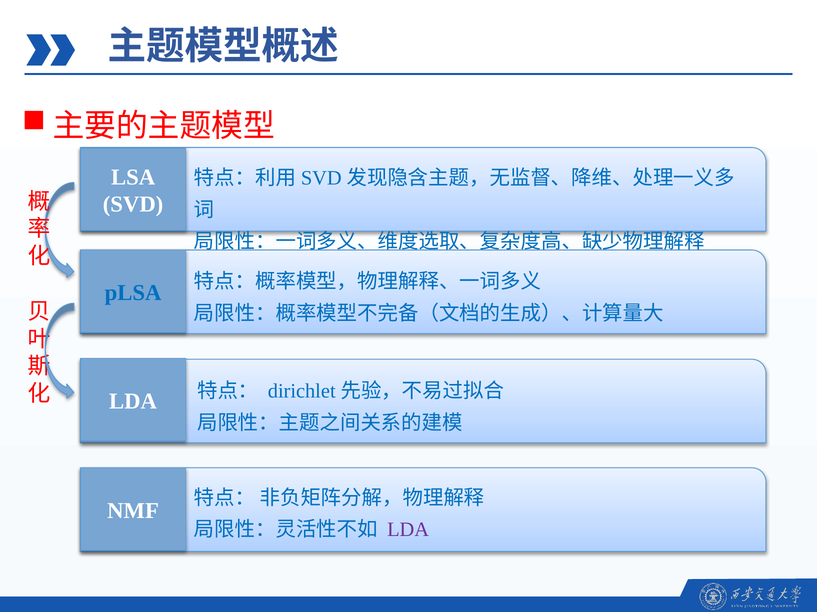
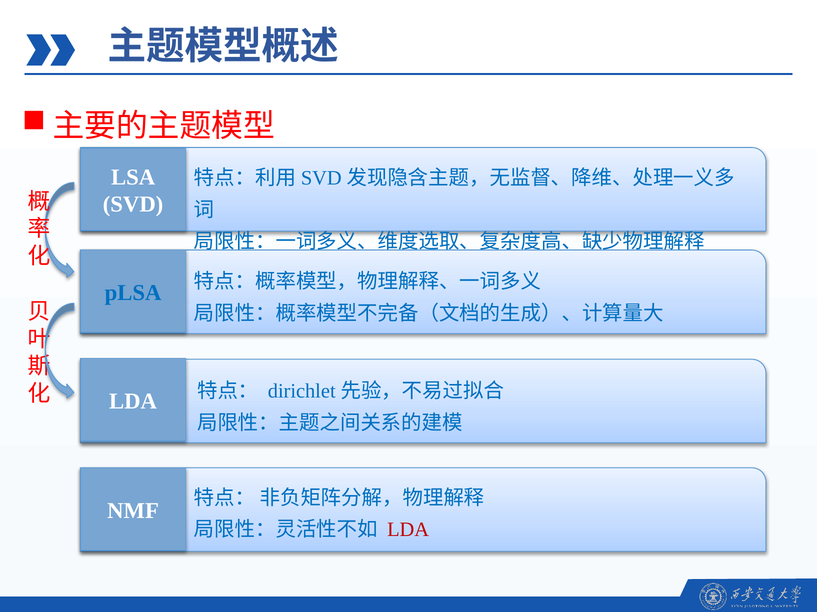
LDA at (408, 530) colour: purple -> red
